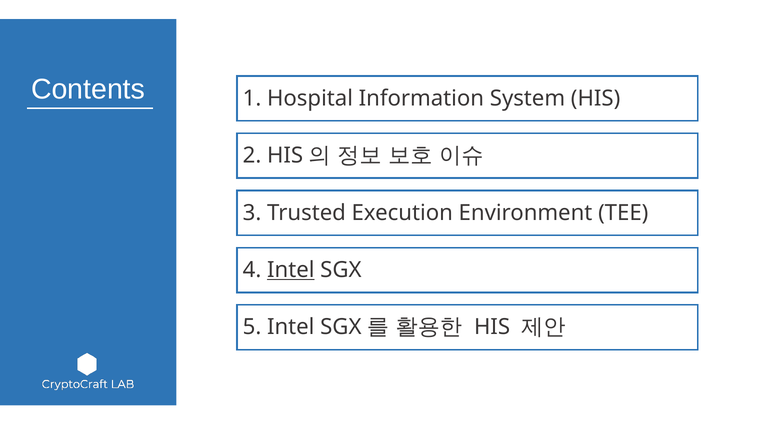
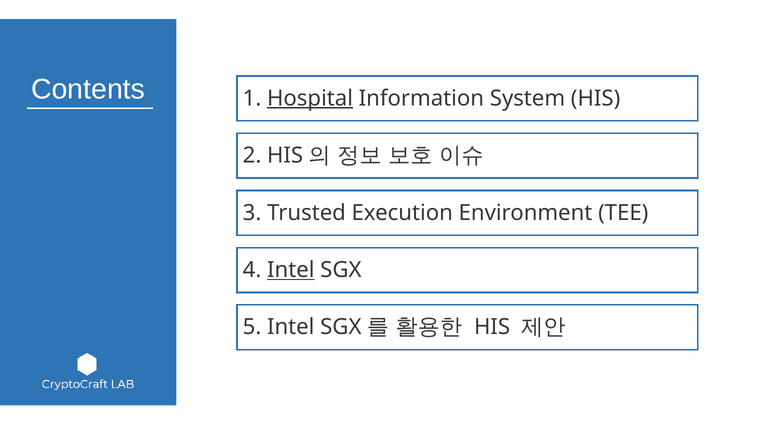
Hospital underline: none -> present
